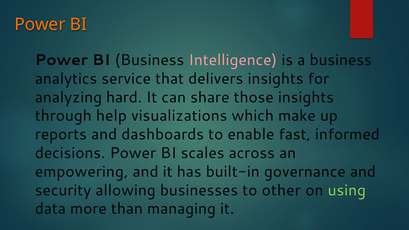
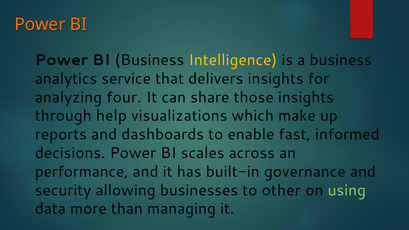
Intelligence colour: pink -> yellow
hard: hard -> four
empowering: empowering -> performance
